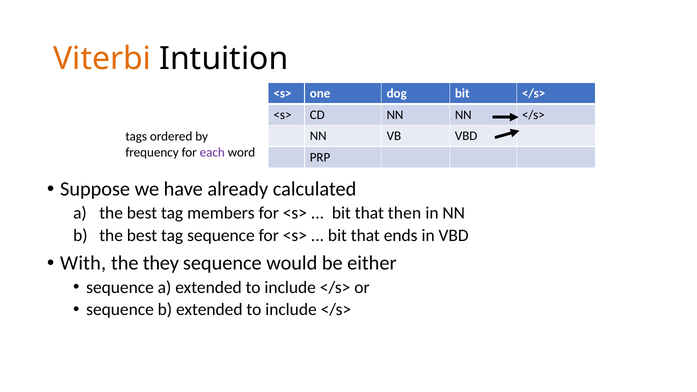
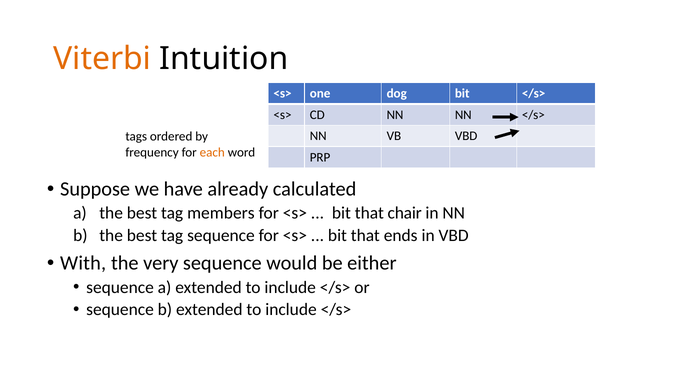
each colour: purple -> orange
then: then -> chair
they: they -> very
